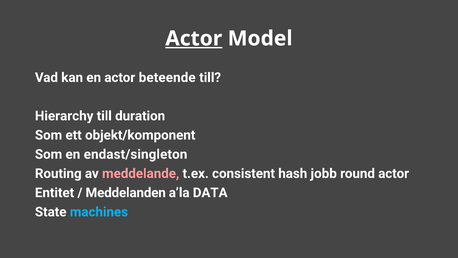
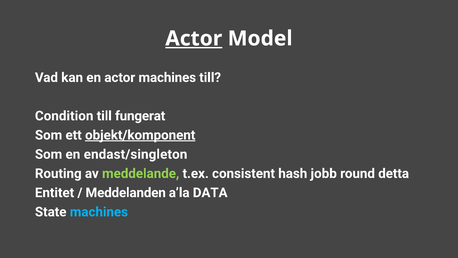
actor beteende: beteende -> machines
Hierarchy: Hierarchy -> Condition
duration: duration -> fungerat
objekt/komponent underline: none -> present
meddelande colour: pink -> light green
round actor: actor -> detta
